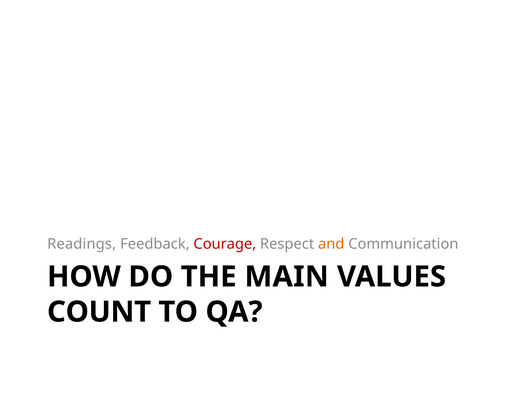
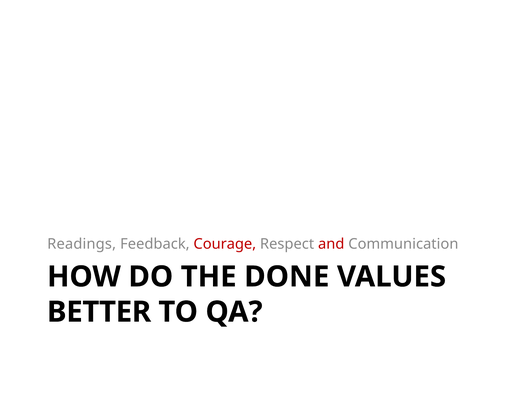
and colour: orange -> red
MAIN: MAIN -> DONE
COUNT: COUNT -> BETTER
